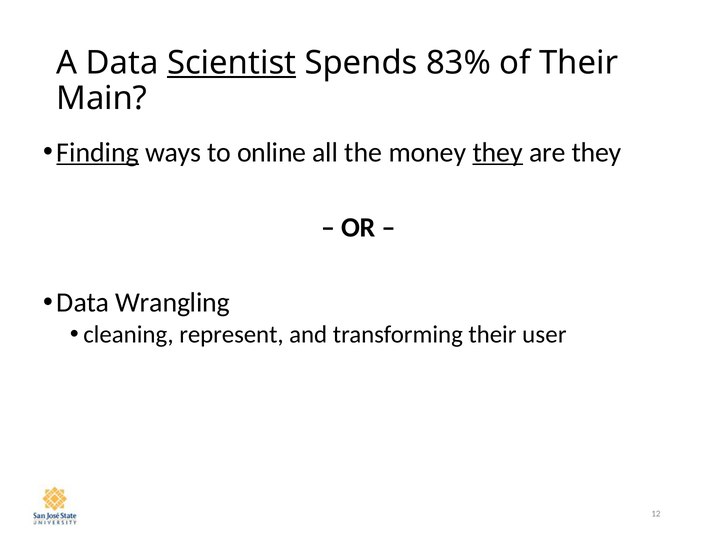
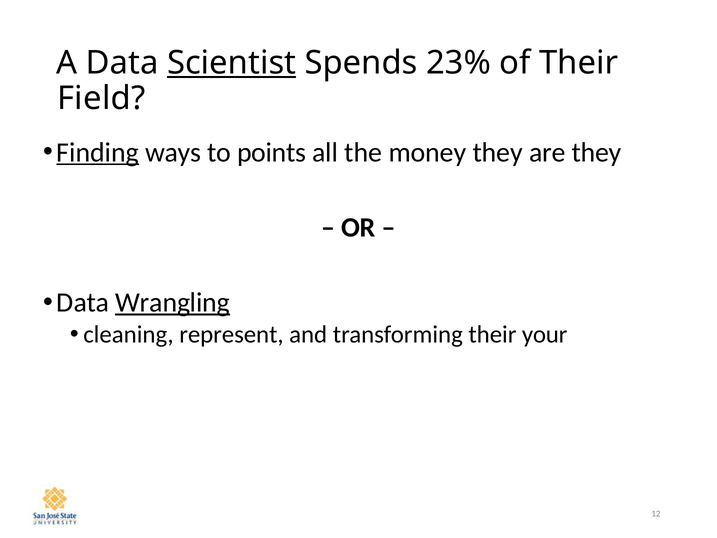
83%: 83% -> 23%
Main: Main -> Field
online: online -> points
they at (498, 152) underline: present -> none
Wrangling underline: none -> present
user: user -> your
